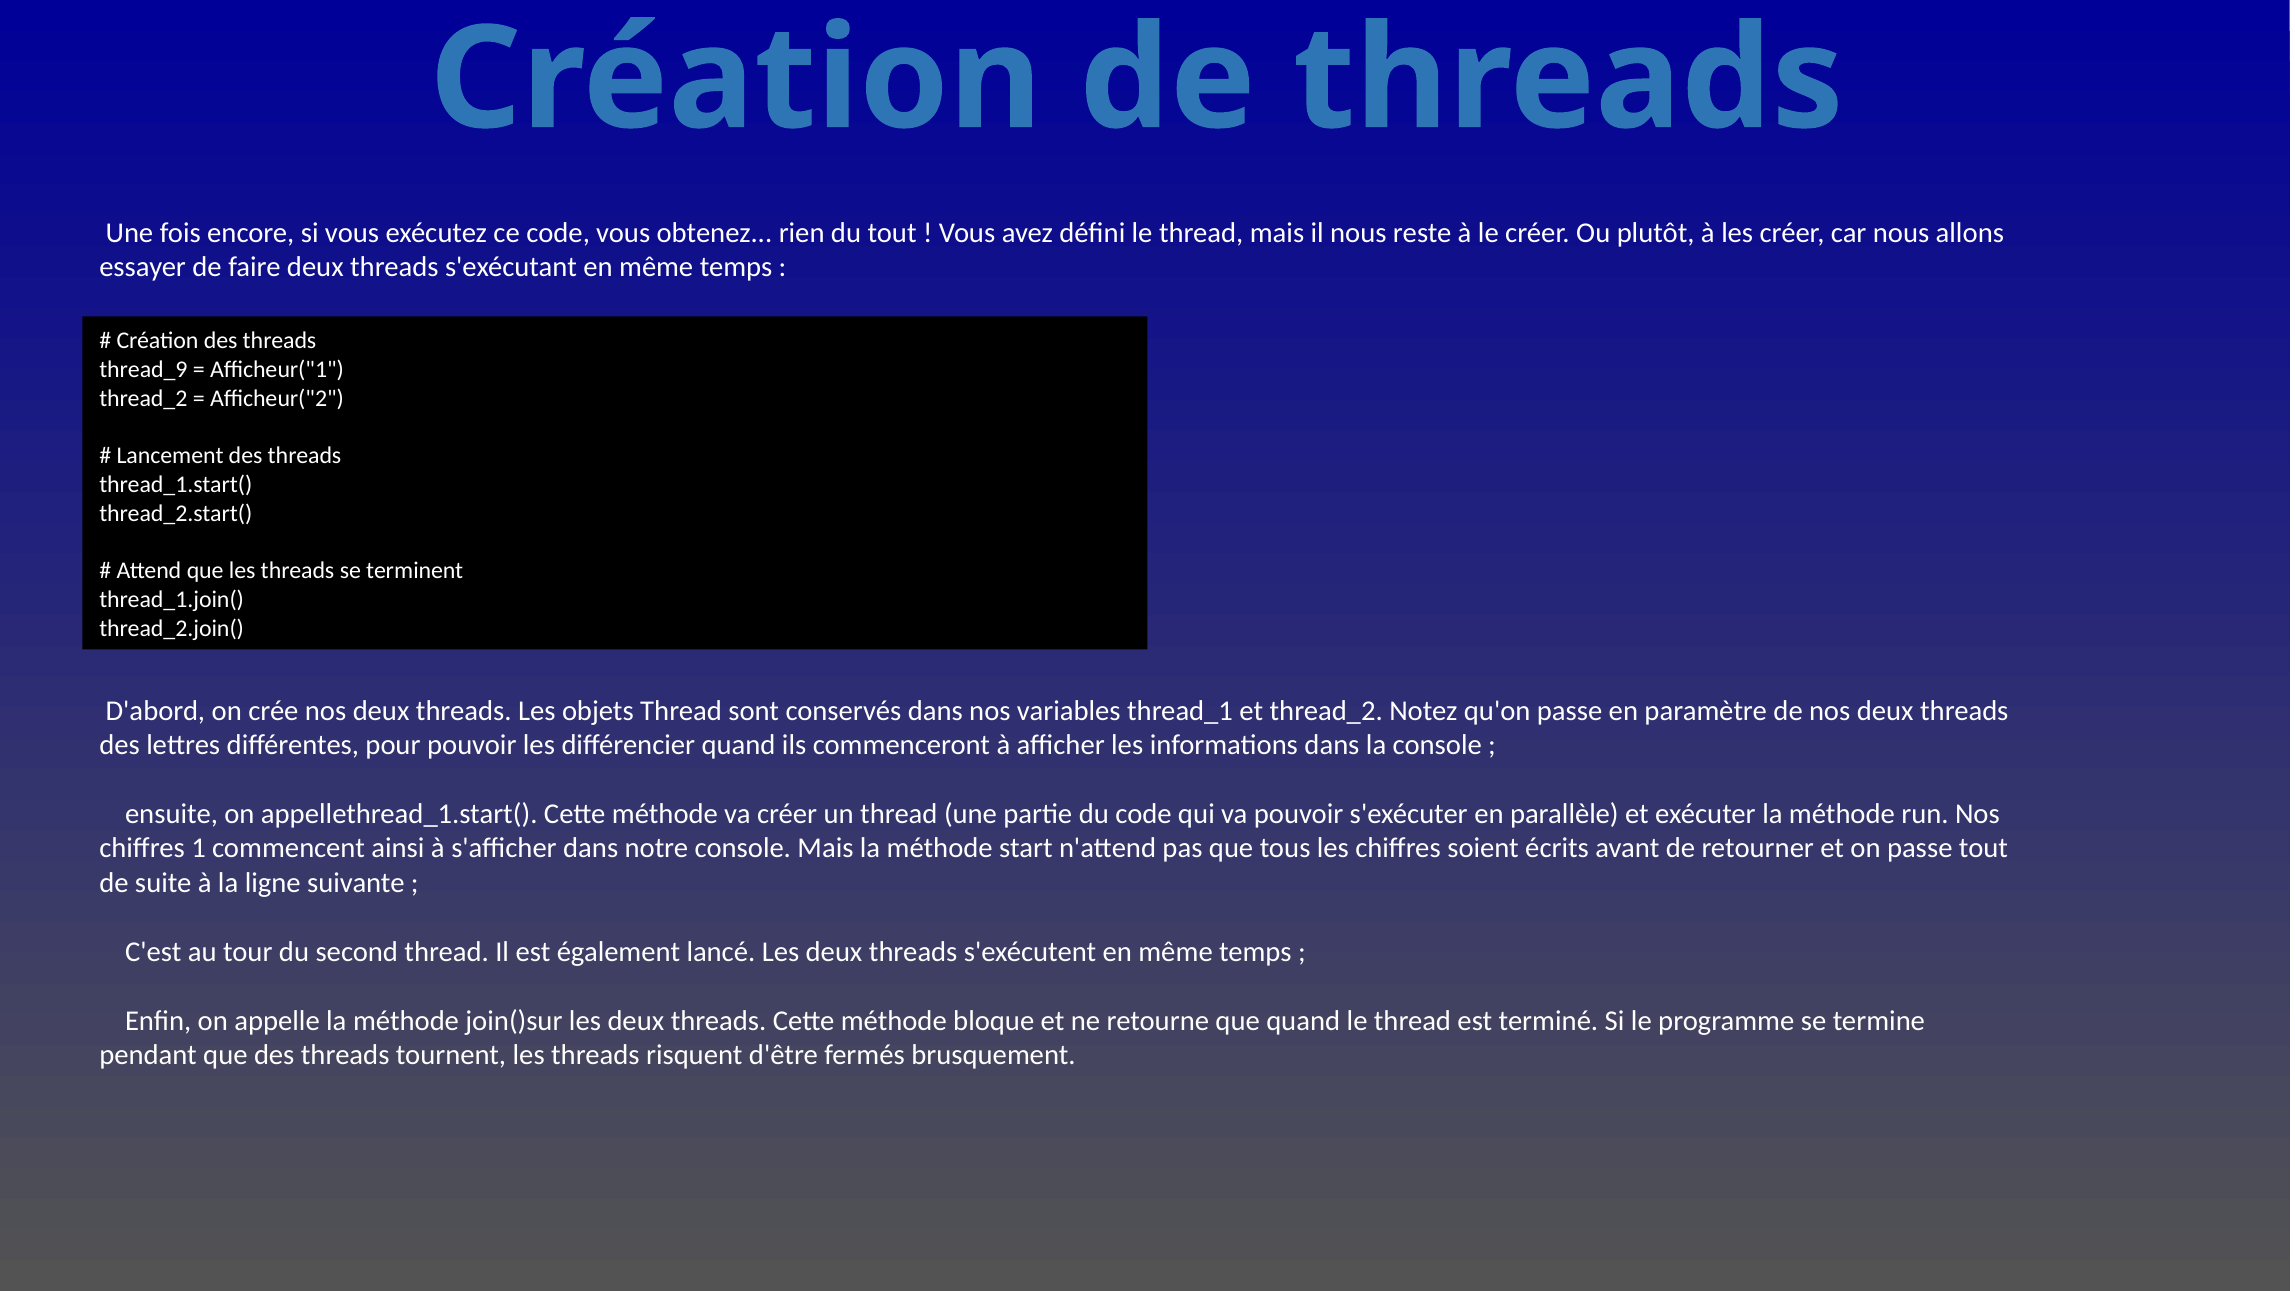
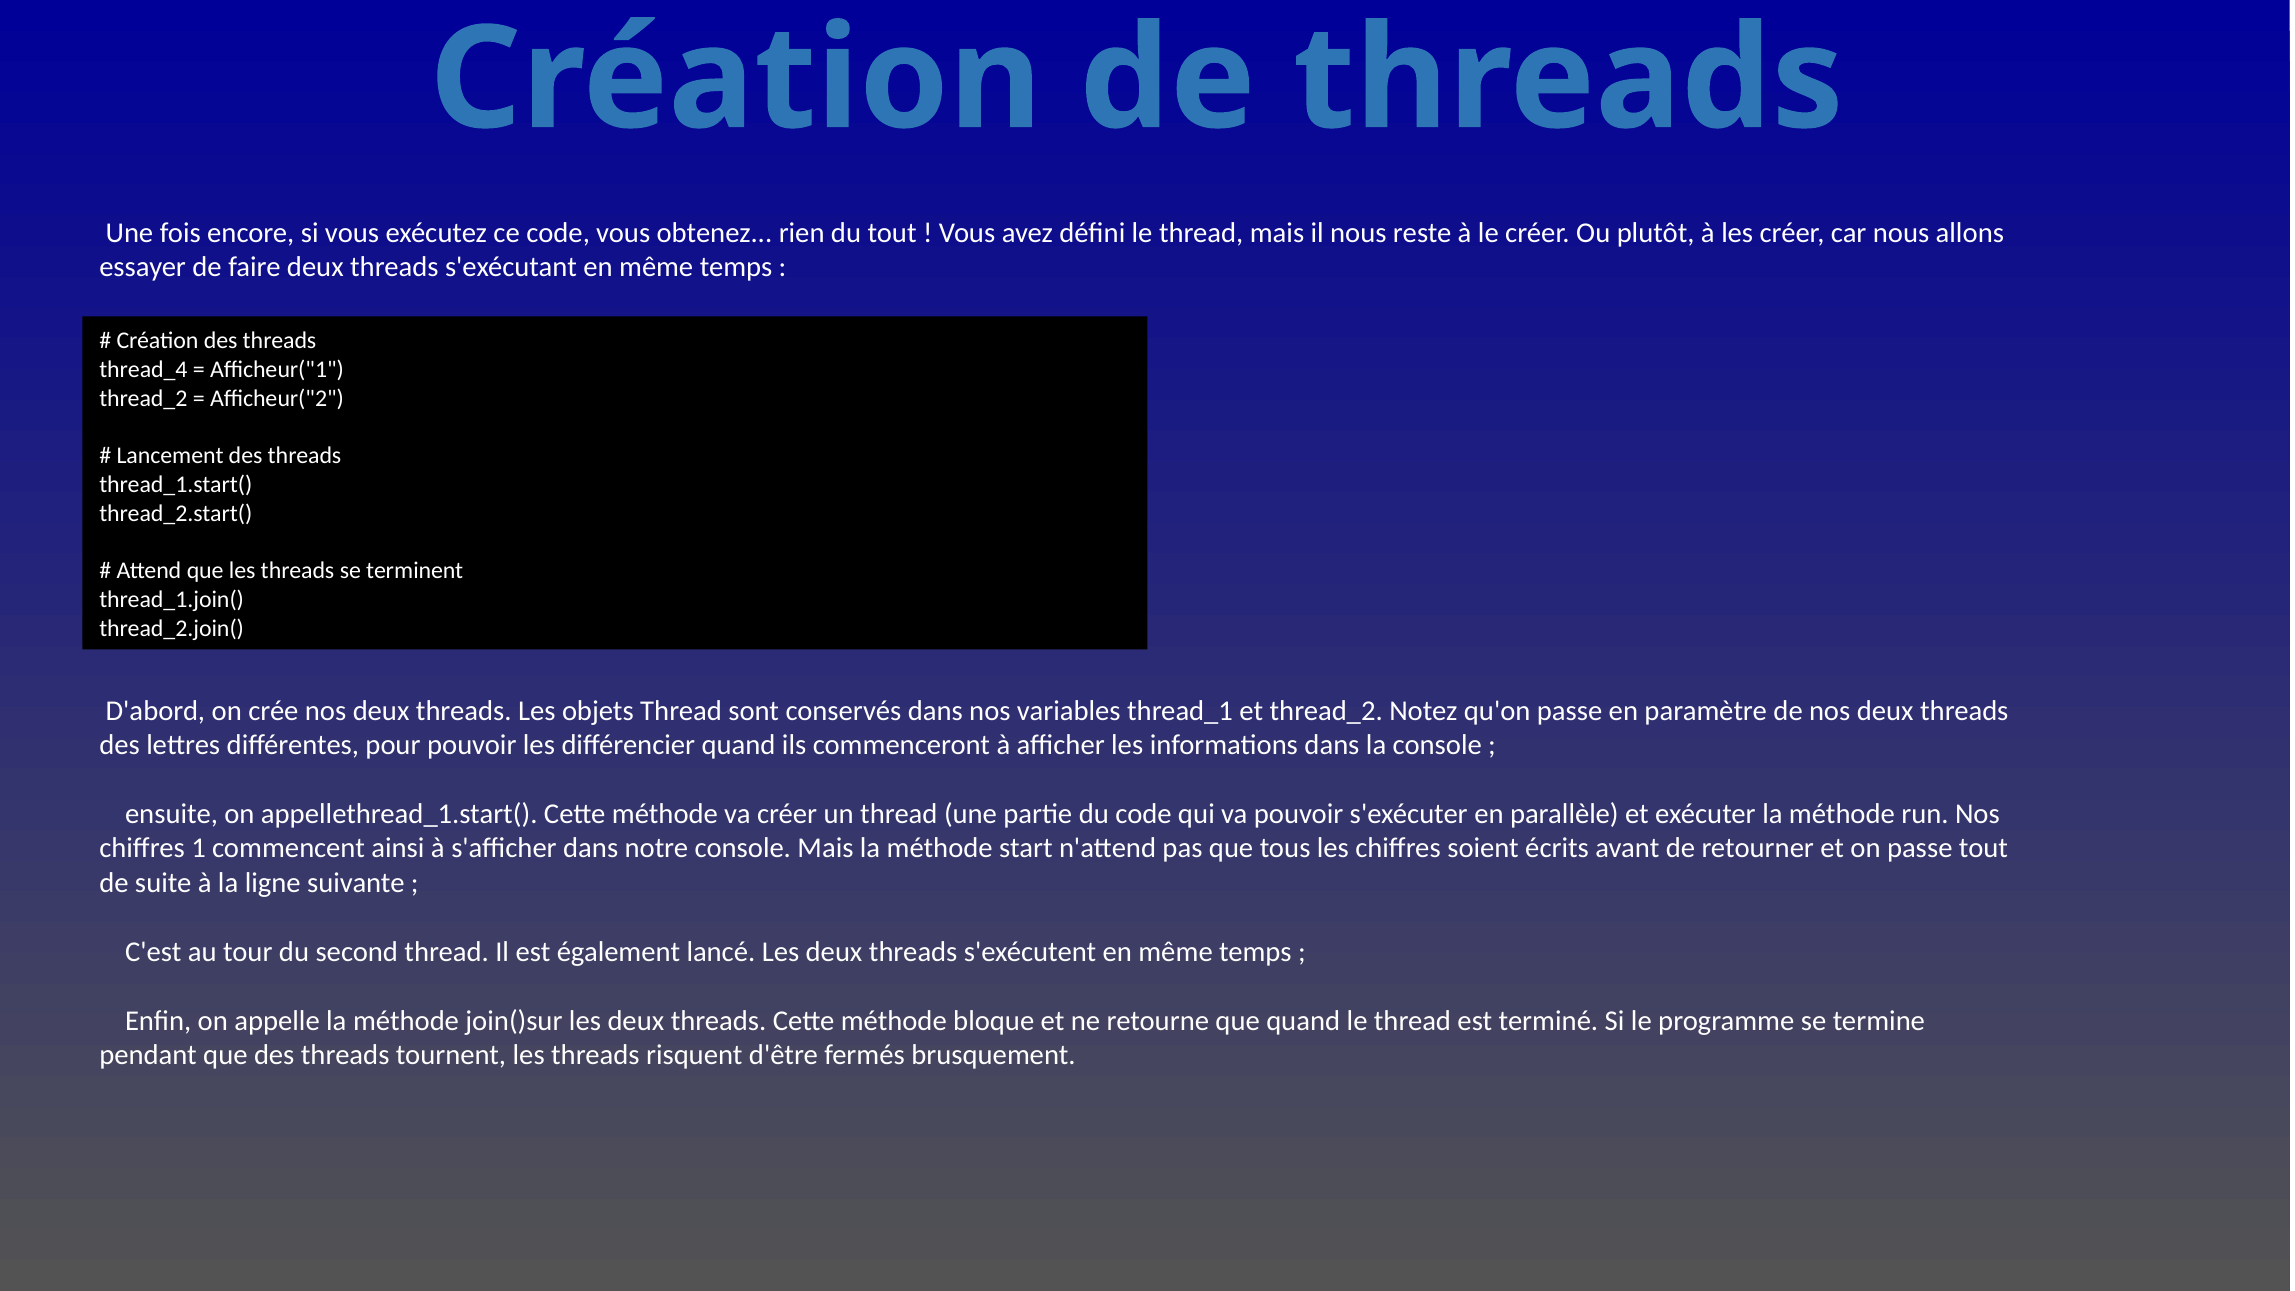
thread_9: thread_9 -> thread_4
